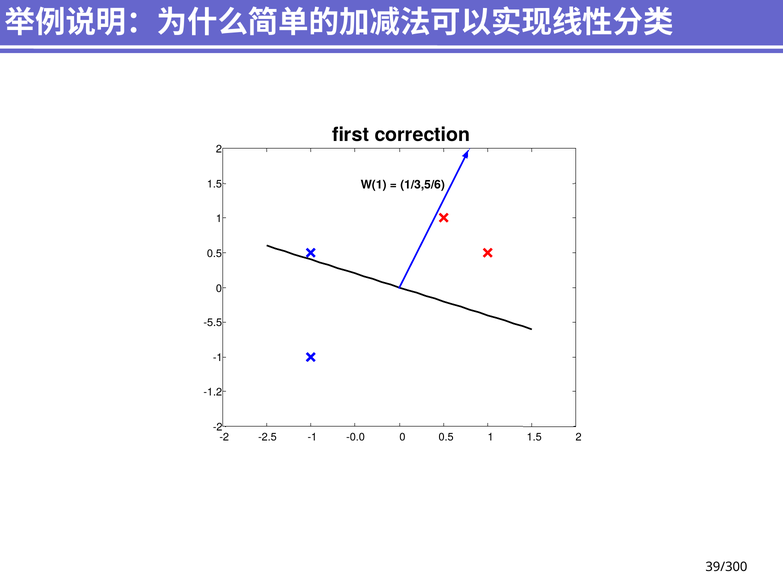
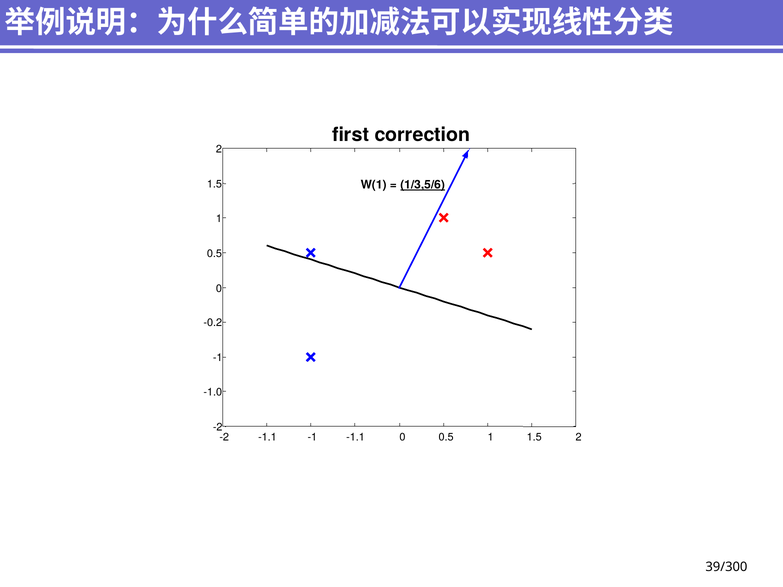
1/3,5/6 underline: none -> present
-5.5: -5.5 -> -0.2
-1.2: -1.2 -> -1.0
-2 -2.5: -2.5 -> -1.1
-1 -0.0: -0.0 -> -1.1
